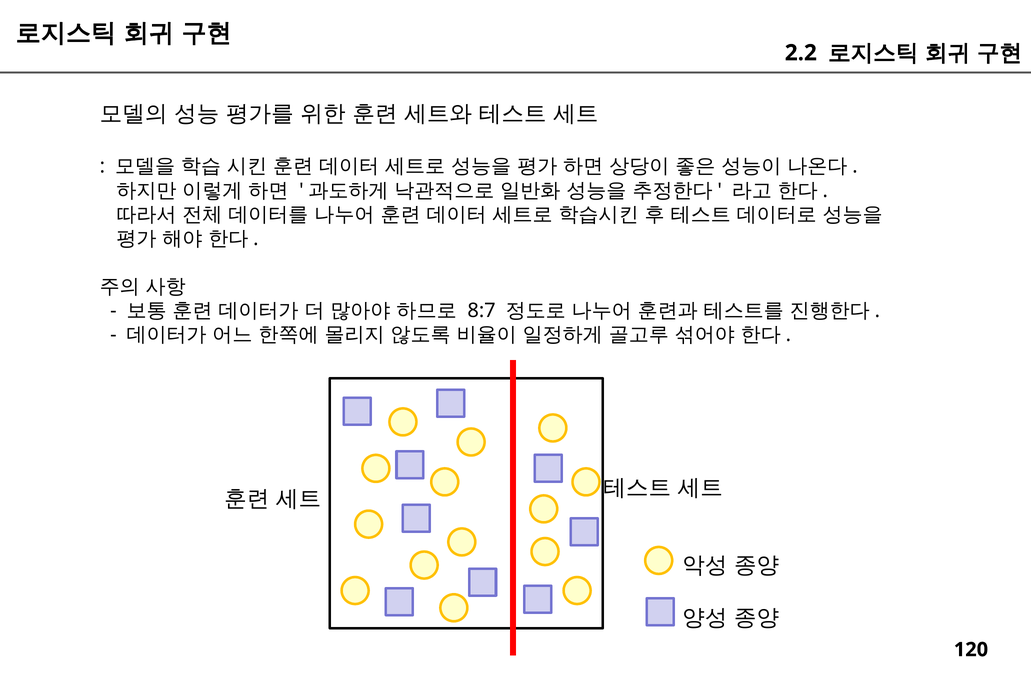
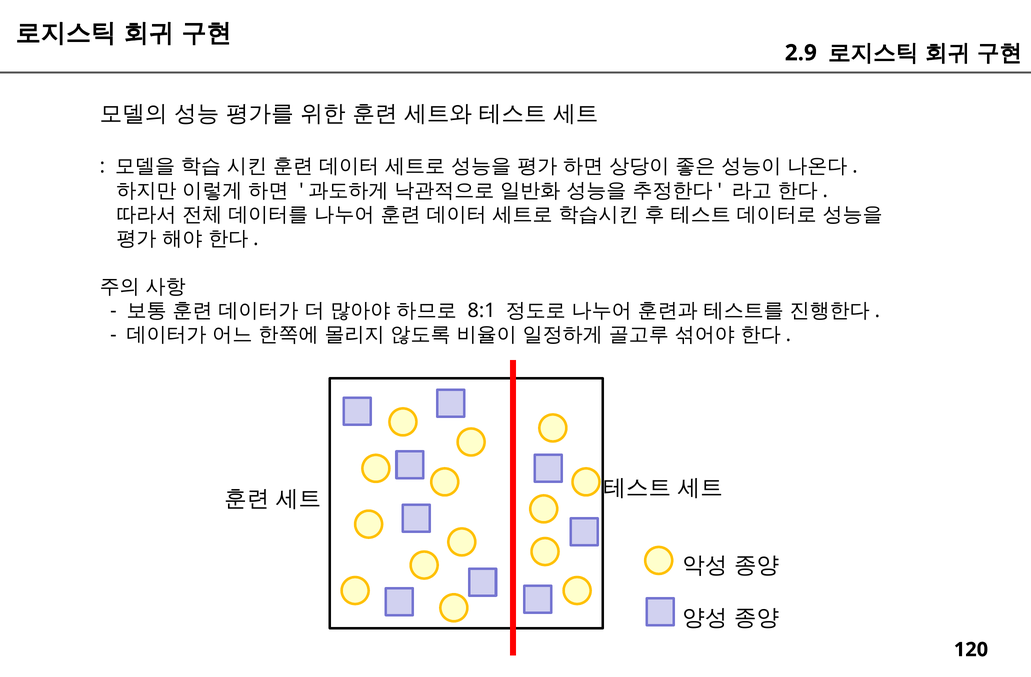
2.2: 2.2 -> 2.9
8:7: 8:7 -> 8:1
